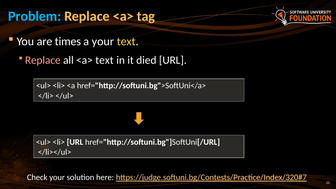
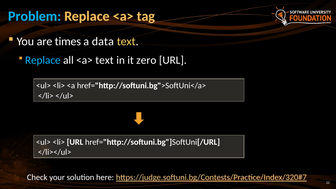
a your: your -> data
Replace at (43, 60) colour: pink -> light blue
died: died -> zero
